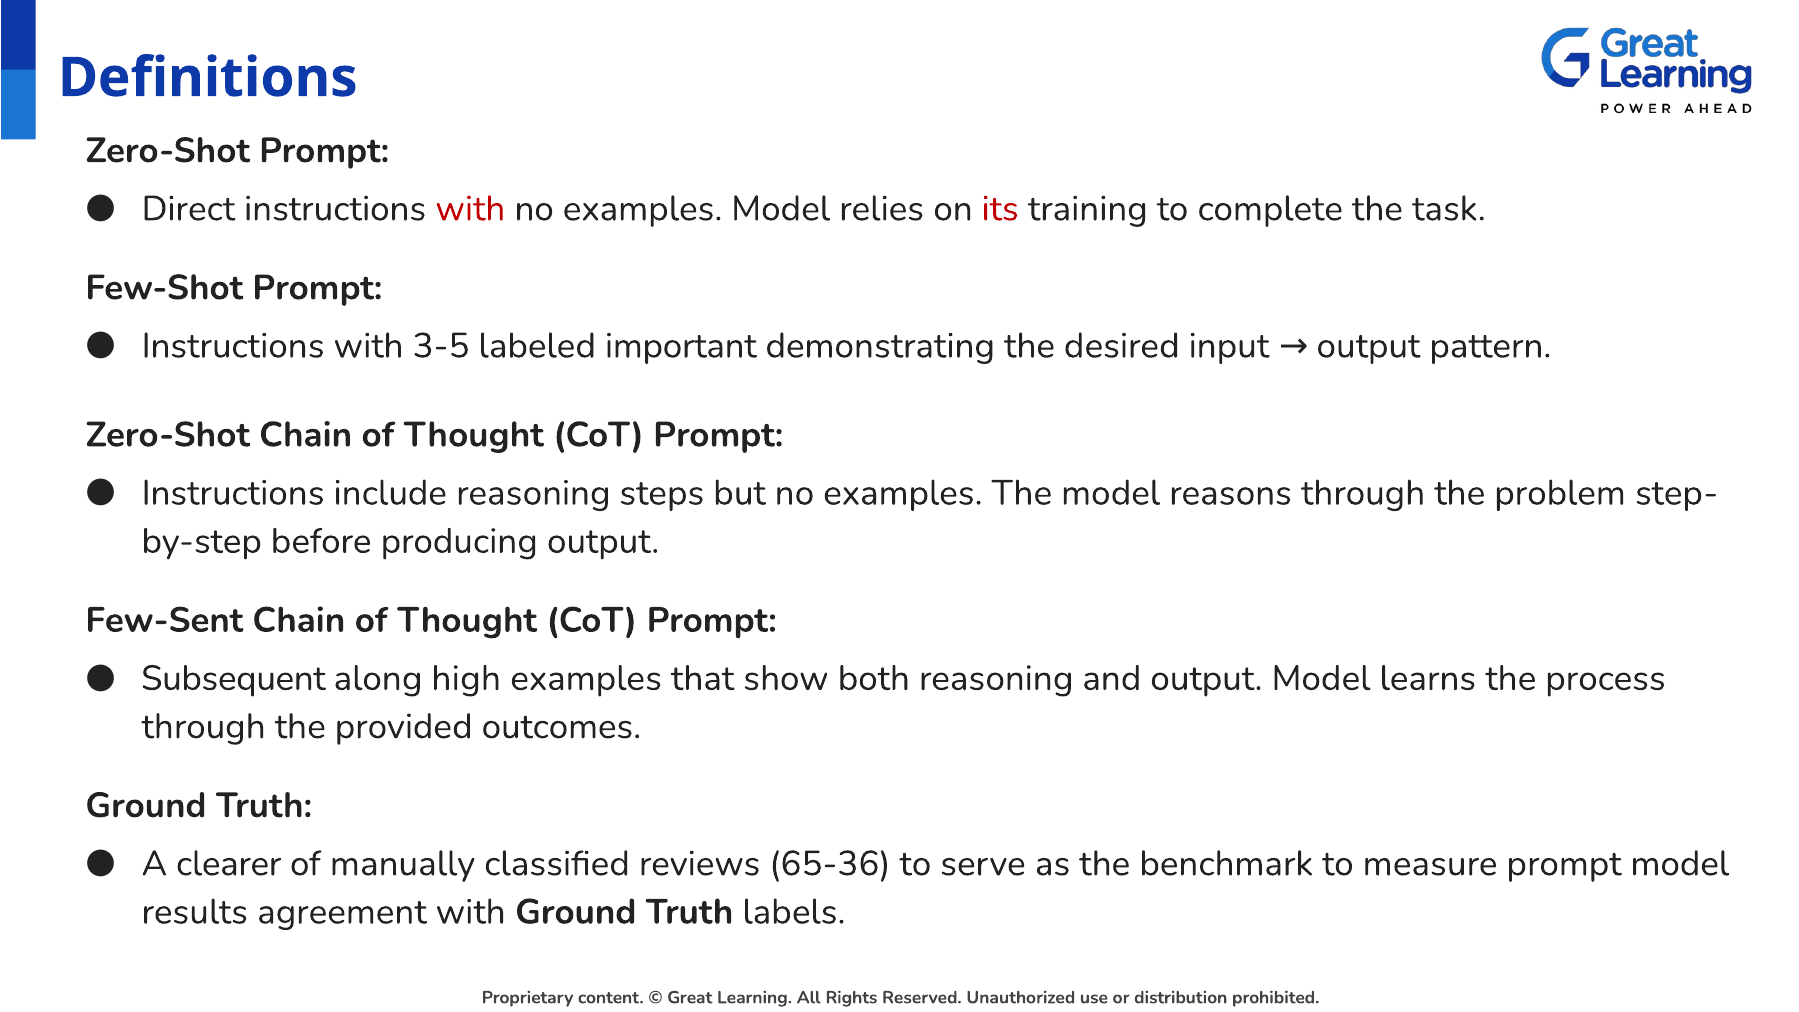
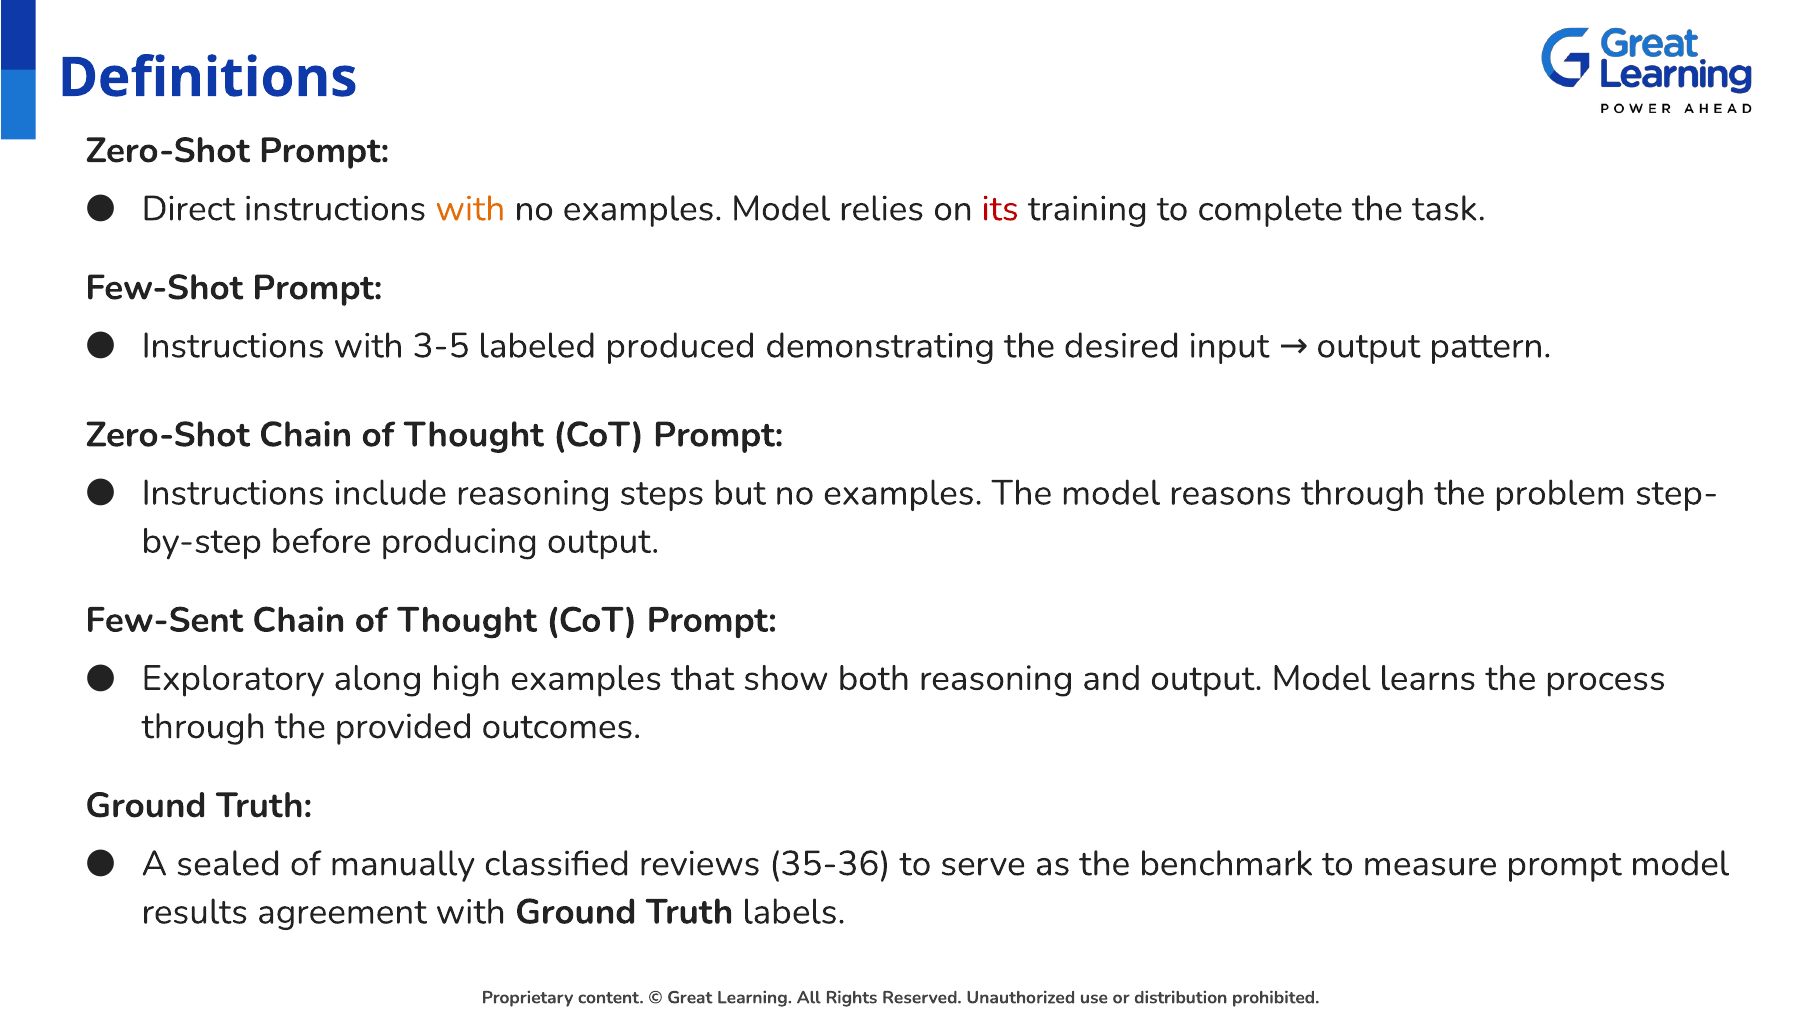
with at (470, 209) colour: red -> orange
important: important -> produced
Subsequent: Subsequent -> Exploratory
clearer: clearer -> sealed
65-36: 65-36 -> 35-36
